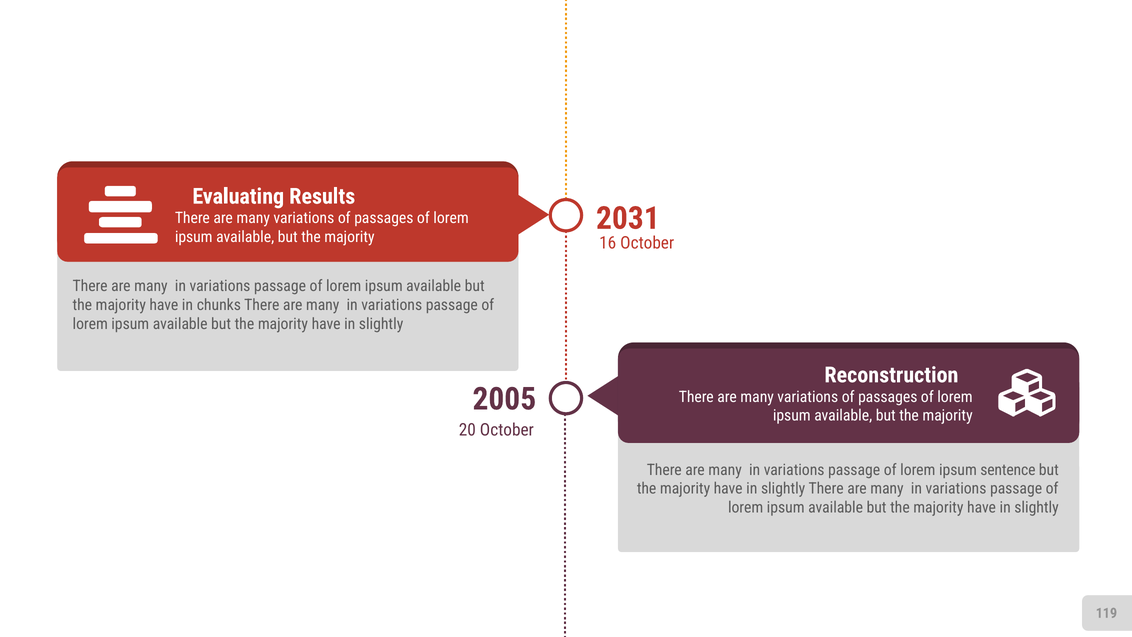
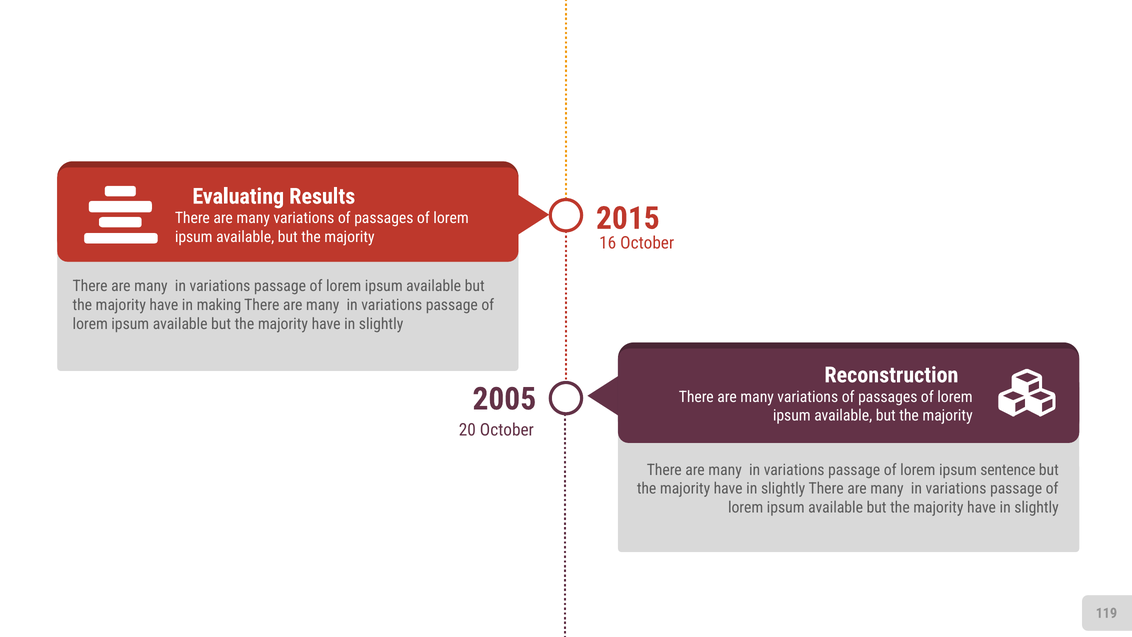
2031: 2031 -> 2015
chunks: chunks -> making
